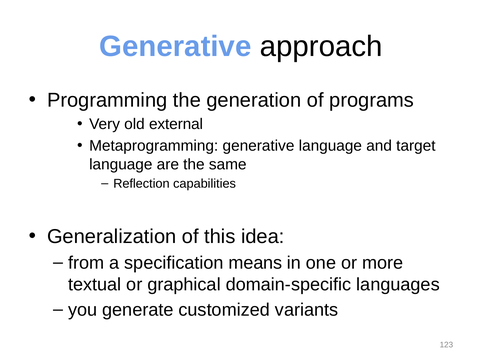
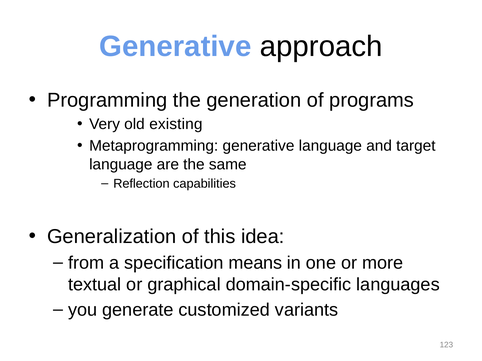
external: external -> existing
